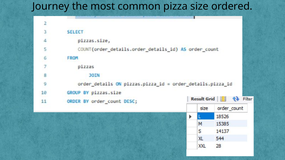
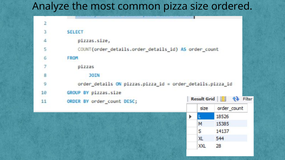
Journey: Journey -> Analyze
